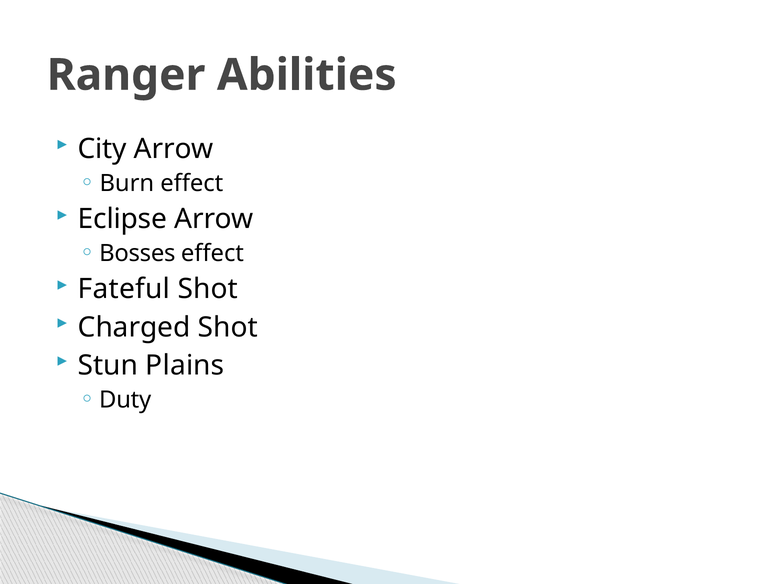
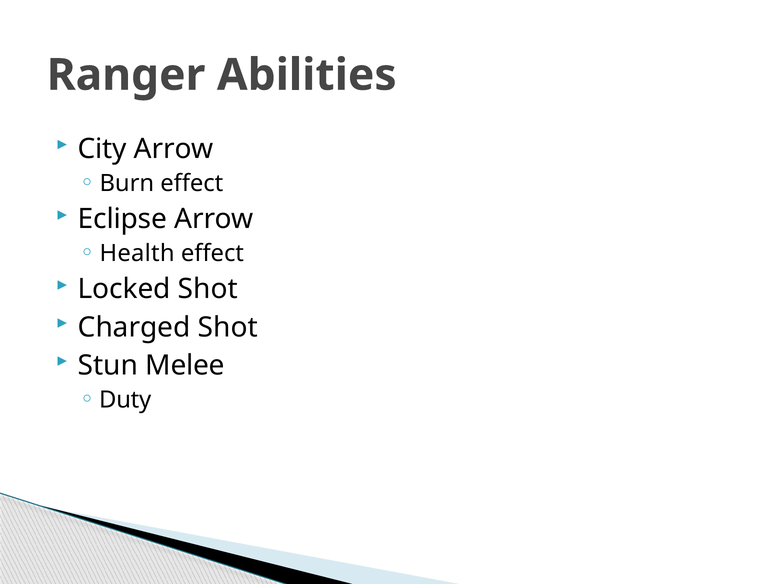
Bosses: Bosses -> Health
Fateful: Fateful -> Locked
Plains: Plains -> Melee
